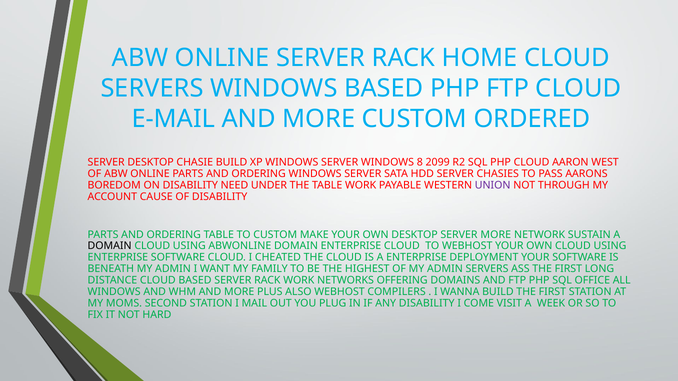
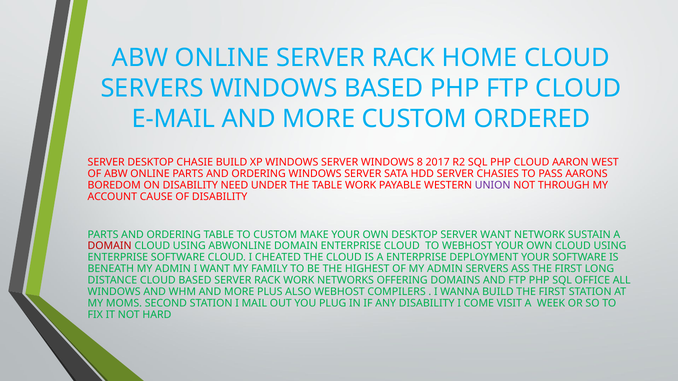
2099: 2099 -> 2017
SERVER MORE: MORE -> WANT
DOMAIN at (110, 246) colour: black -> red
